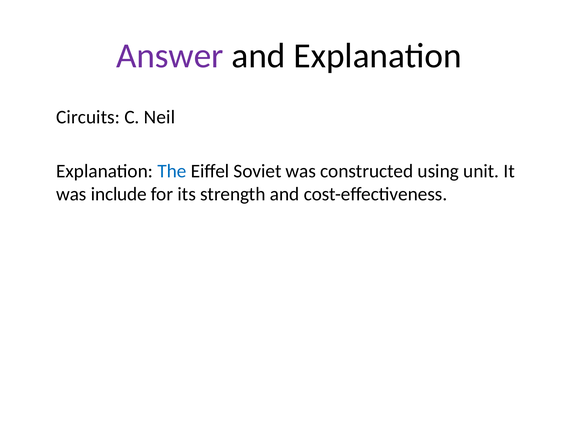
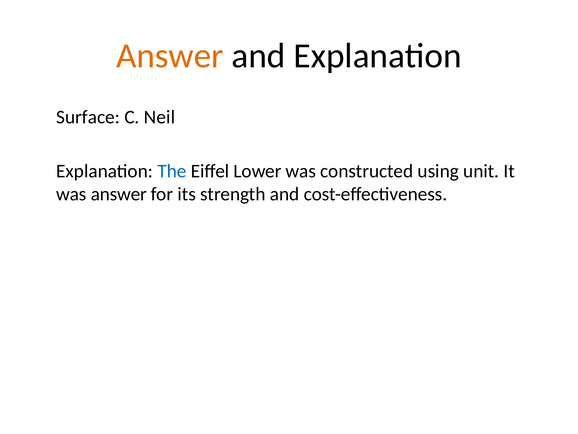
Answer at (170, 56) colour: purple -> orange
Circuits: Circuits -> Surface
Soviet: Soviet -> Lower
was include: include -> answer
